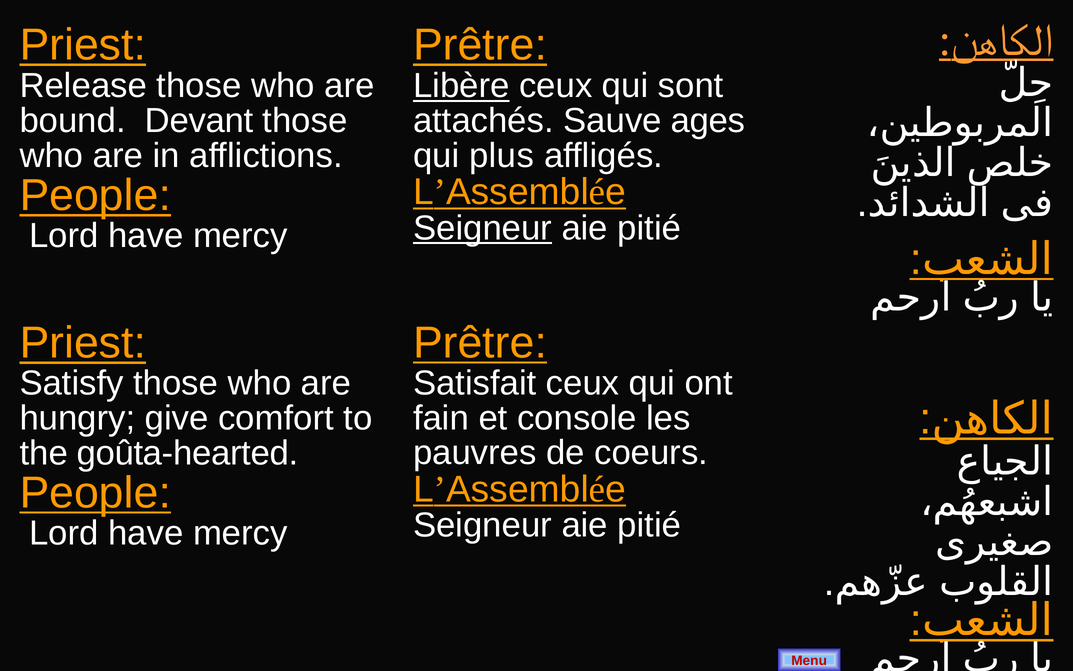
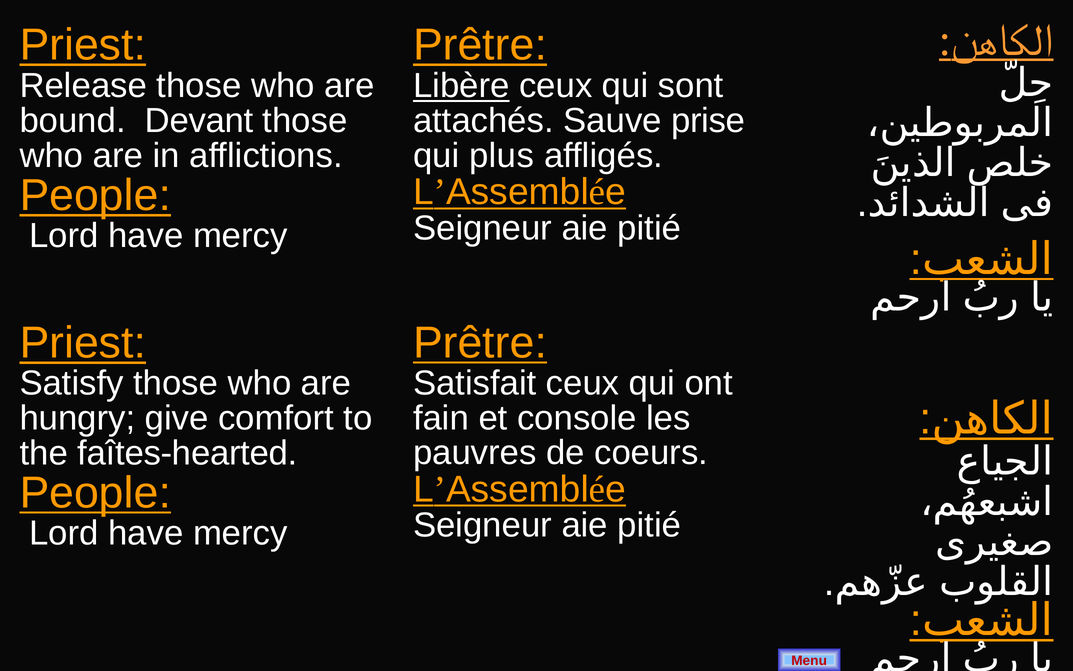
ages: ages -> prise
Seigneur at (483, 228) underline: present -> none
goûta-hearted: goûta-hearted -> faîtes-hearted
